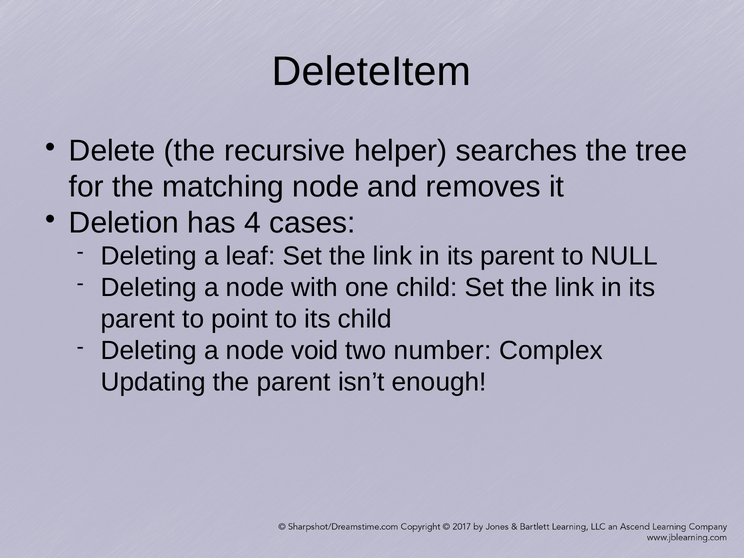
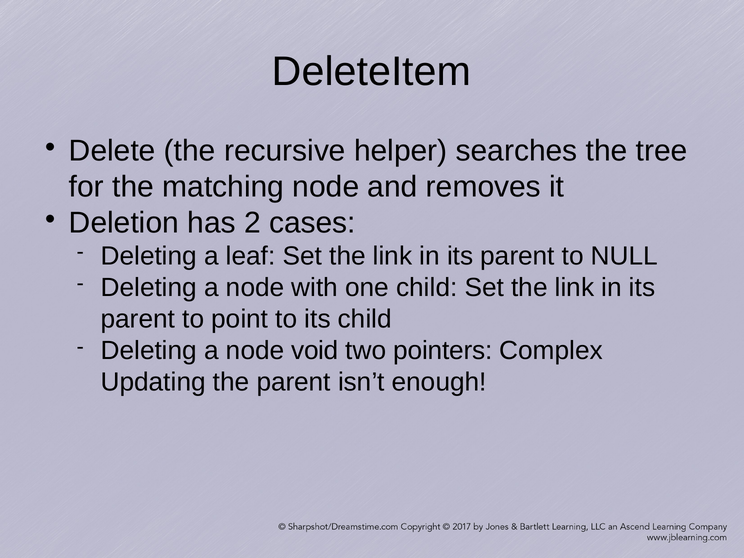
4: 4 -> 2
number: number -> pointers
